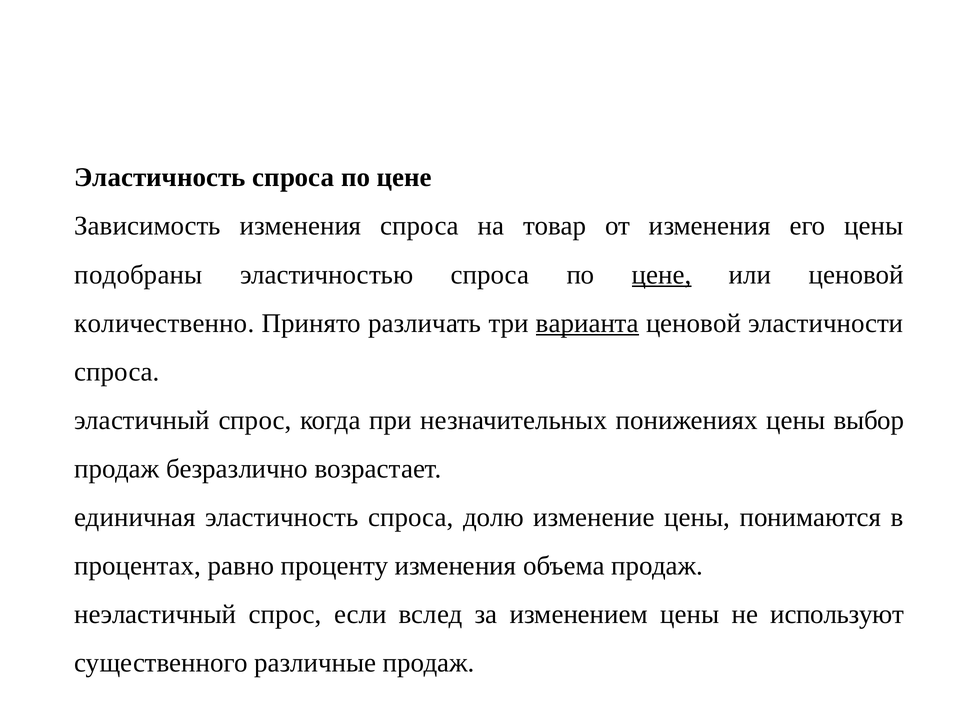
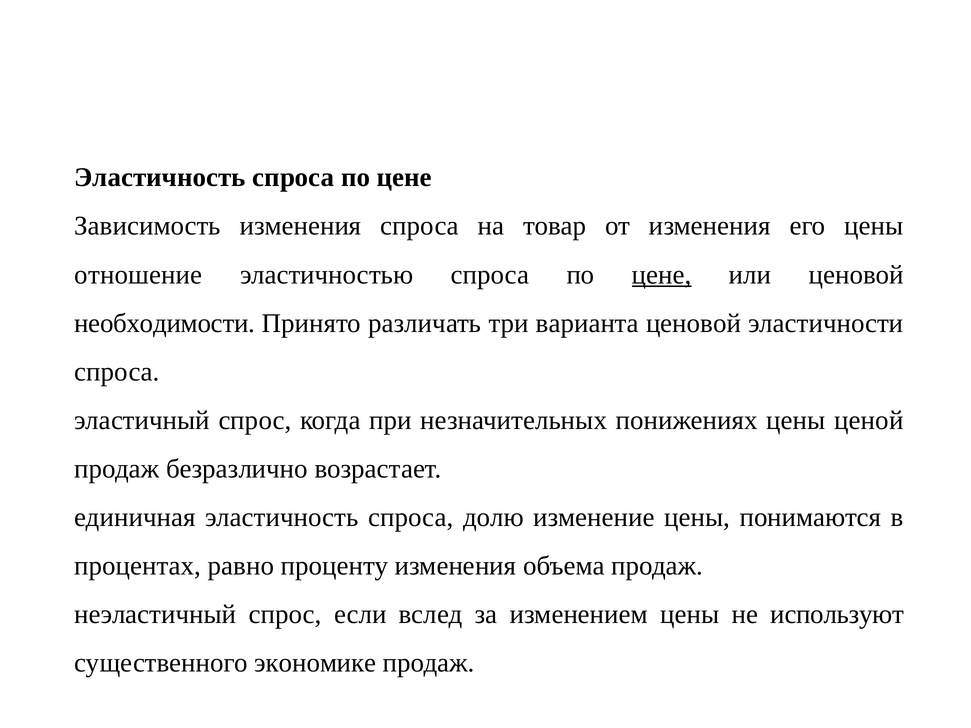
подобраны: подобраны -> отношение
количественно: количественно -> необходимости
варианта underline: present -> none
выбор: выбор -> ценой
различные: различные -> экономике
